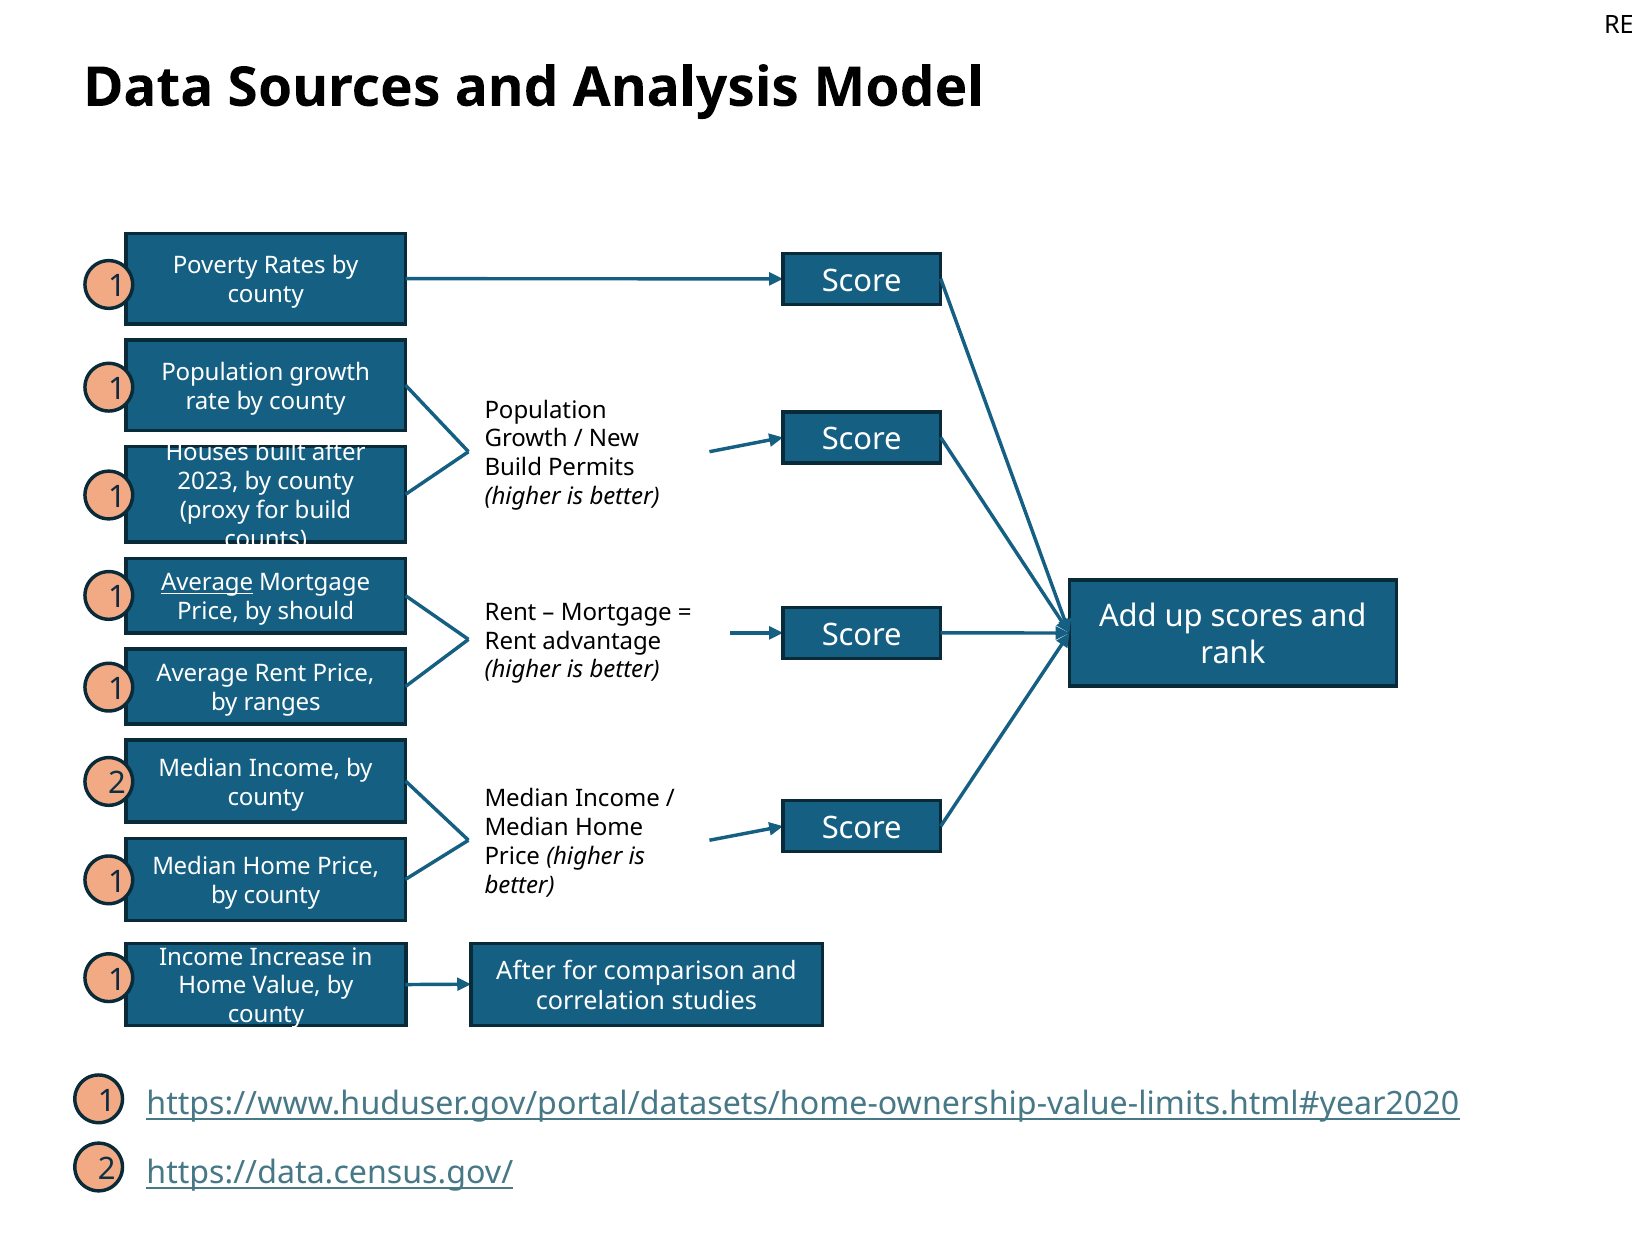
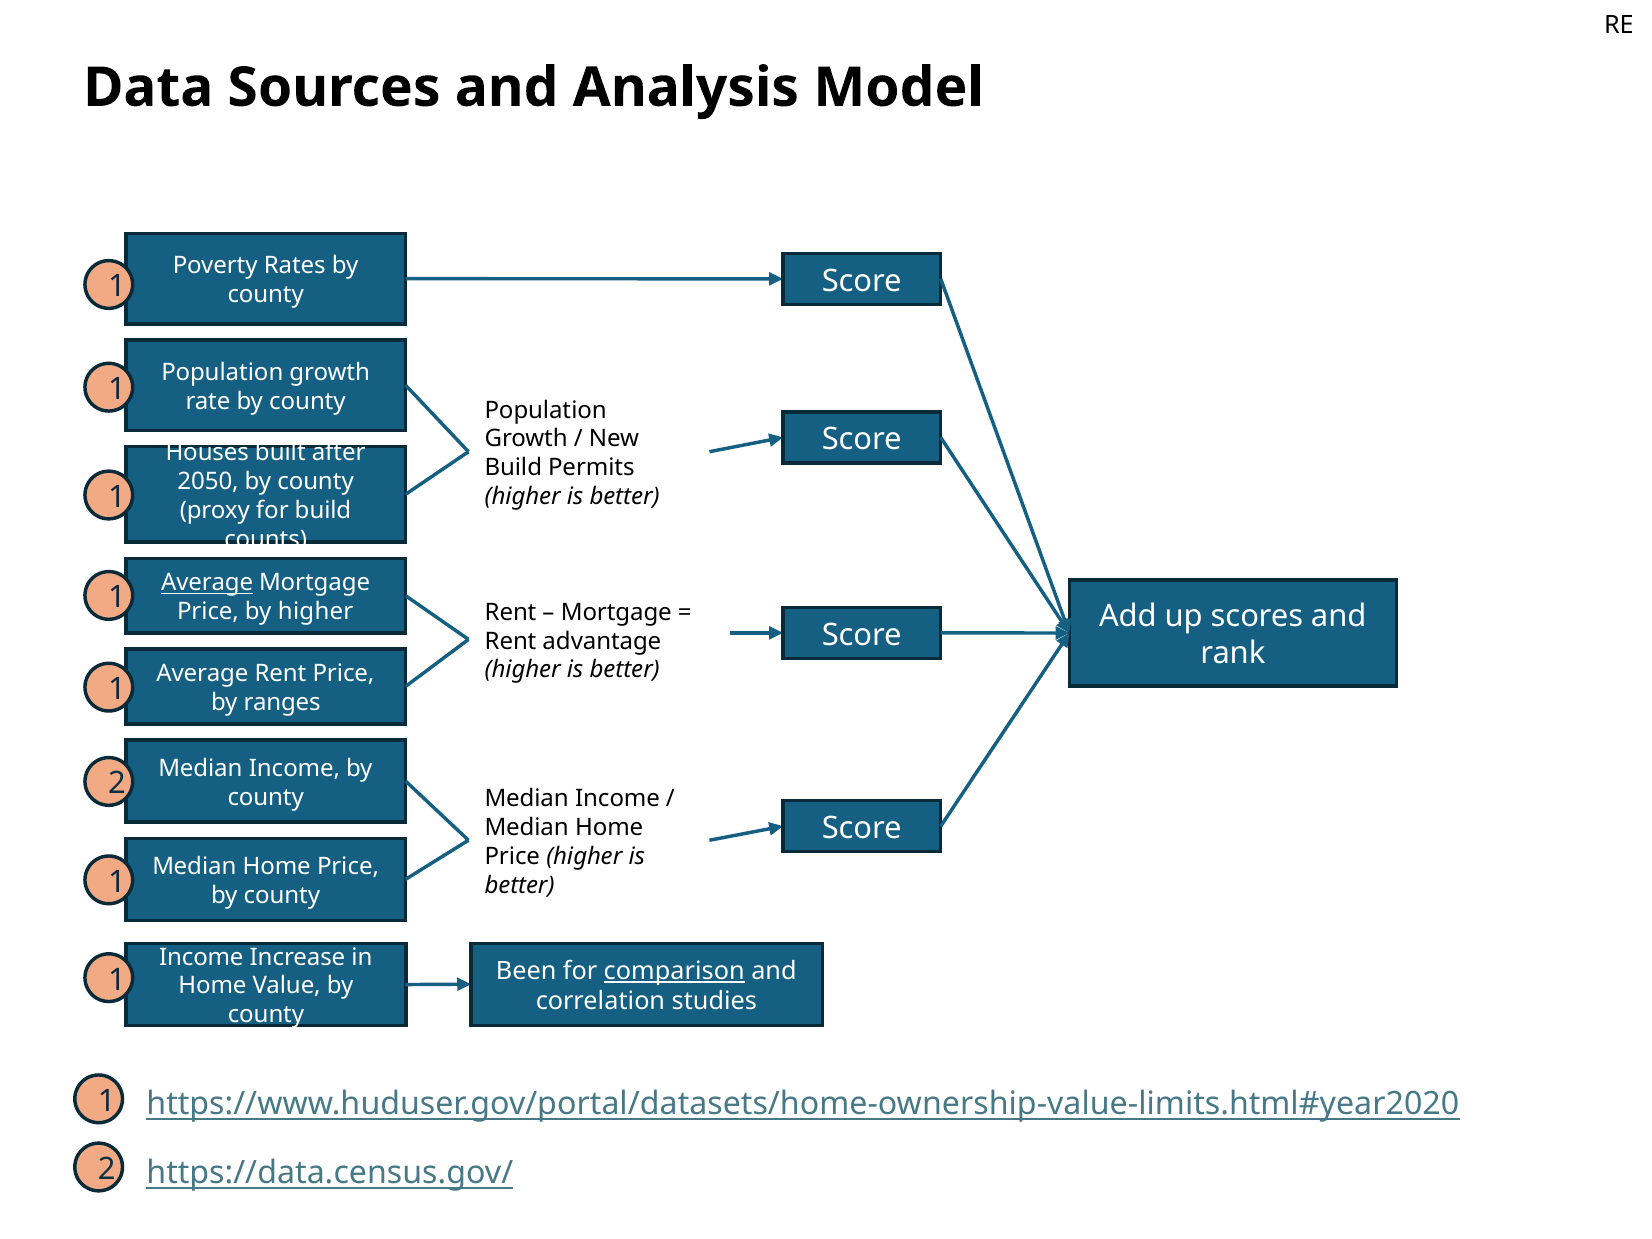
2023: 2023 -> 2050
by should: should -> higher
After at (526, 971): After -> Been
comparison underline: none -> present
